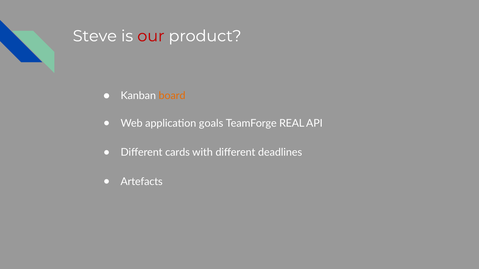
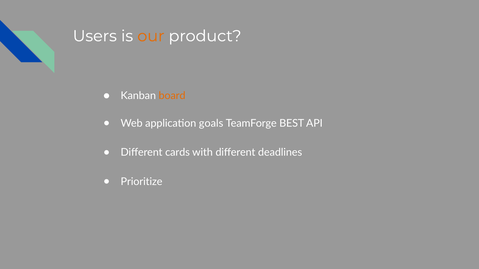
Steve: Steve -> Users
our colour: red -> orange
REAL: REAL -> BEST
Artefacts: Artefacts -> Prioritize
